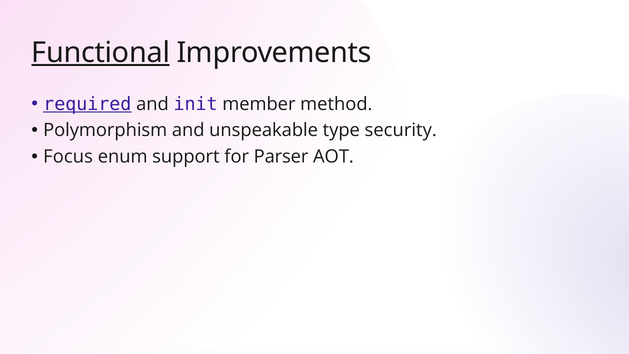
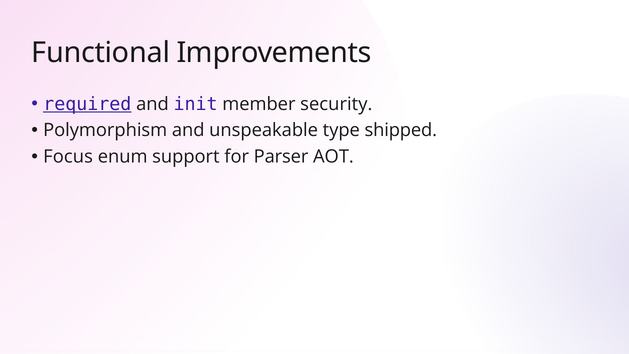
Functional underline: present -> none
method: method -> security
security: security -> shipped
